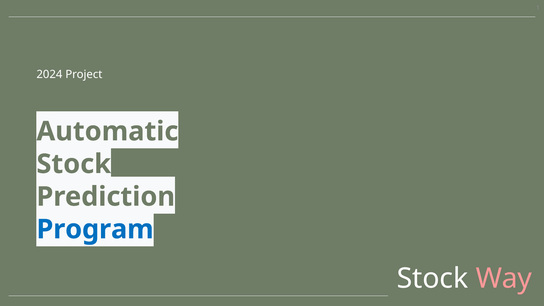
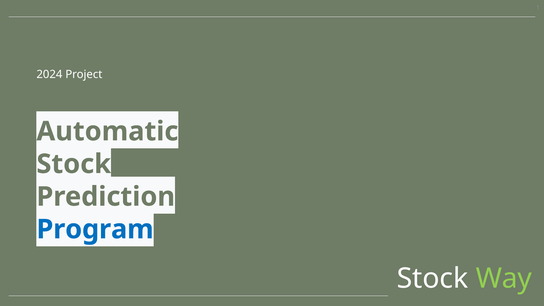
Way colour: pink -> light green
